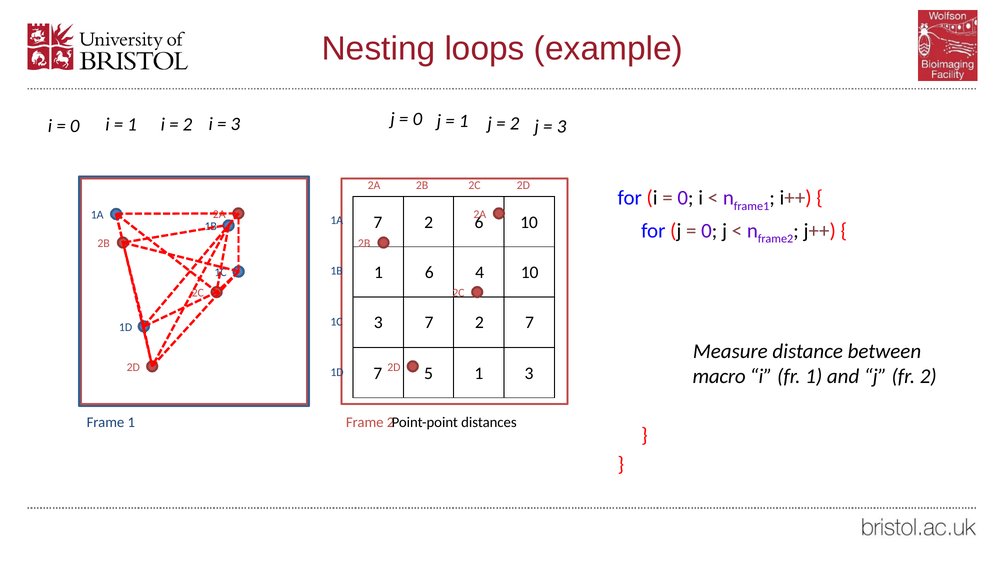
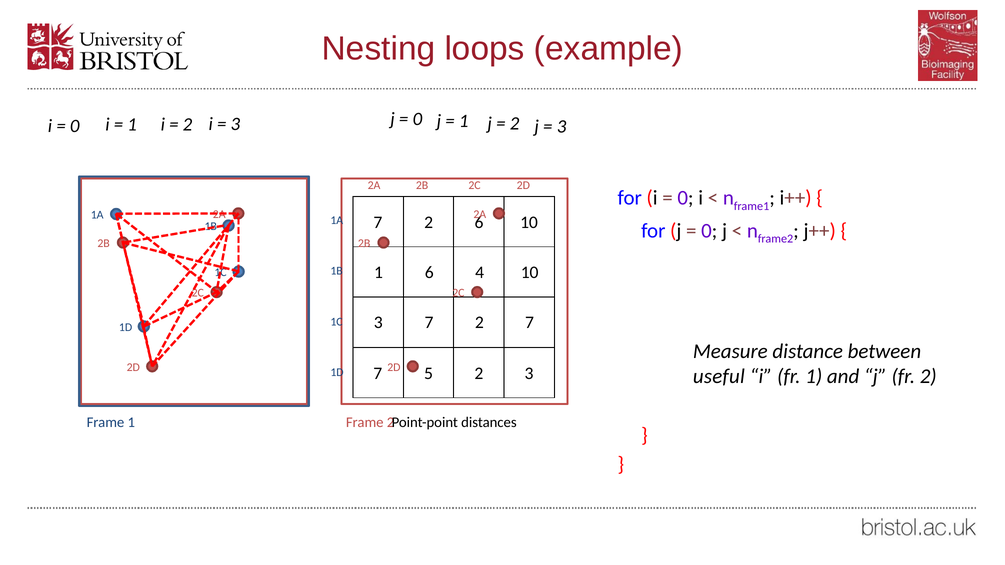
5 1: 1 -> 2
macro: macro -> useful
